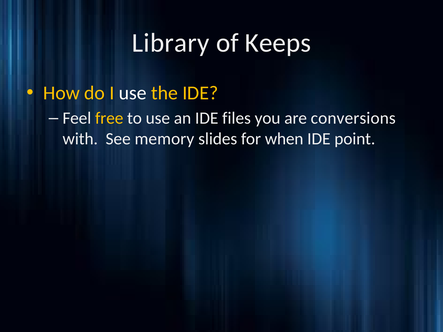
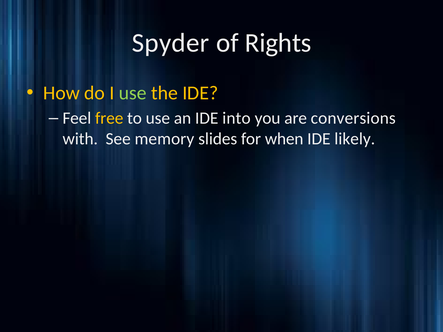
Library: Library -> Spyder
Keeps: Keeps -> Rights
use at (133, 93) colour: white -> light green
files: files -> into
point: point -> likely
